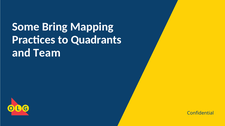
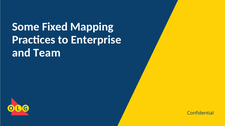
Bring: Bring -> Fixed
Quadrants: Quadrants -> Enterprise
